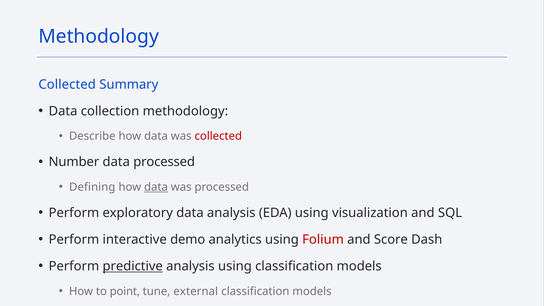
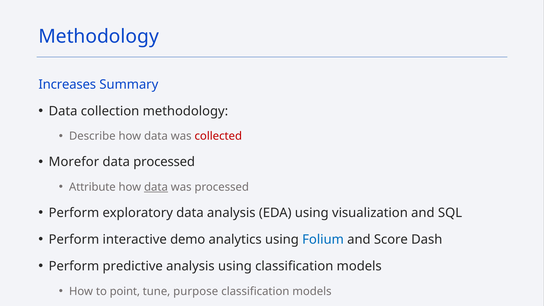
Collected at (67, 84): Collected -> Increases
Number: Number -> Morefor
Defining: Defining -> Attribute
Folium colour: red -> blue
predictive underline: present -> none
external: external -> purpose
